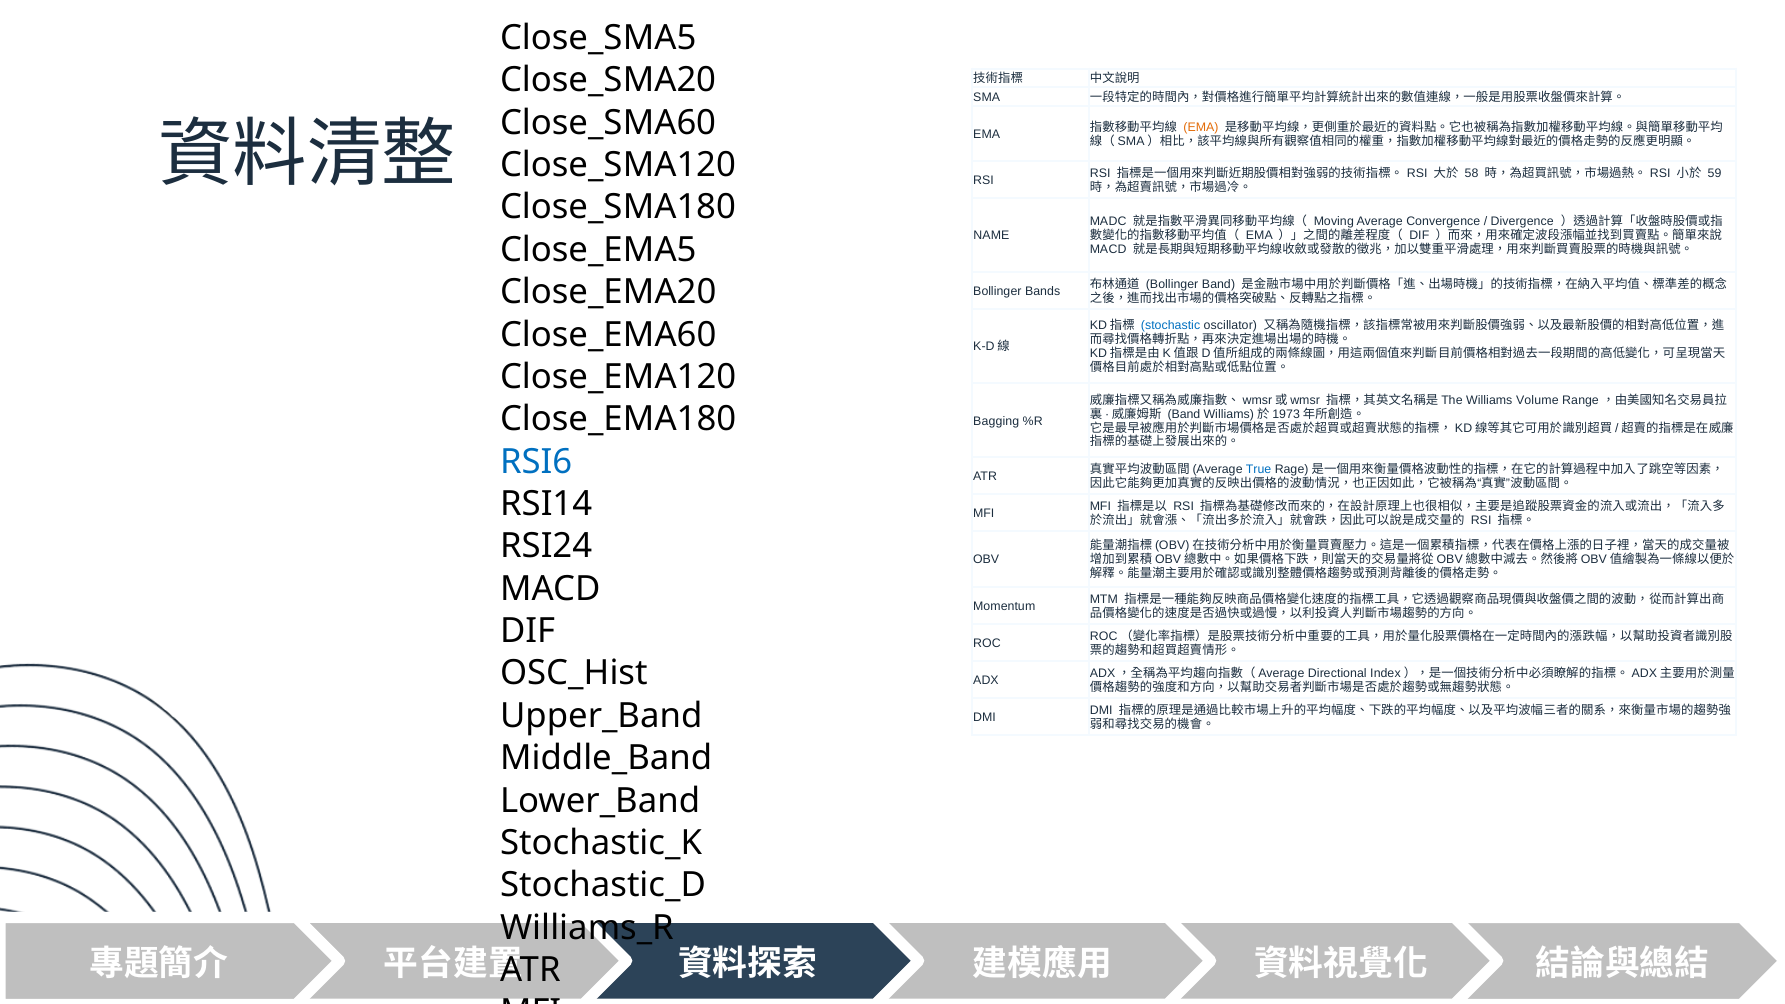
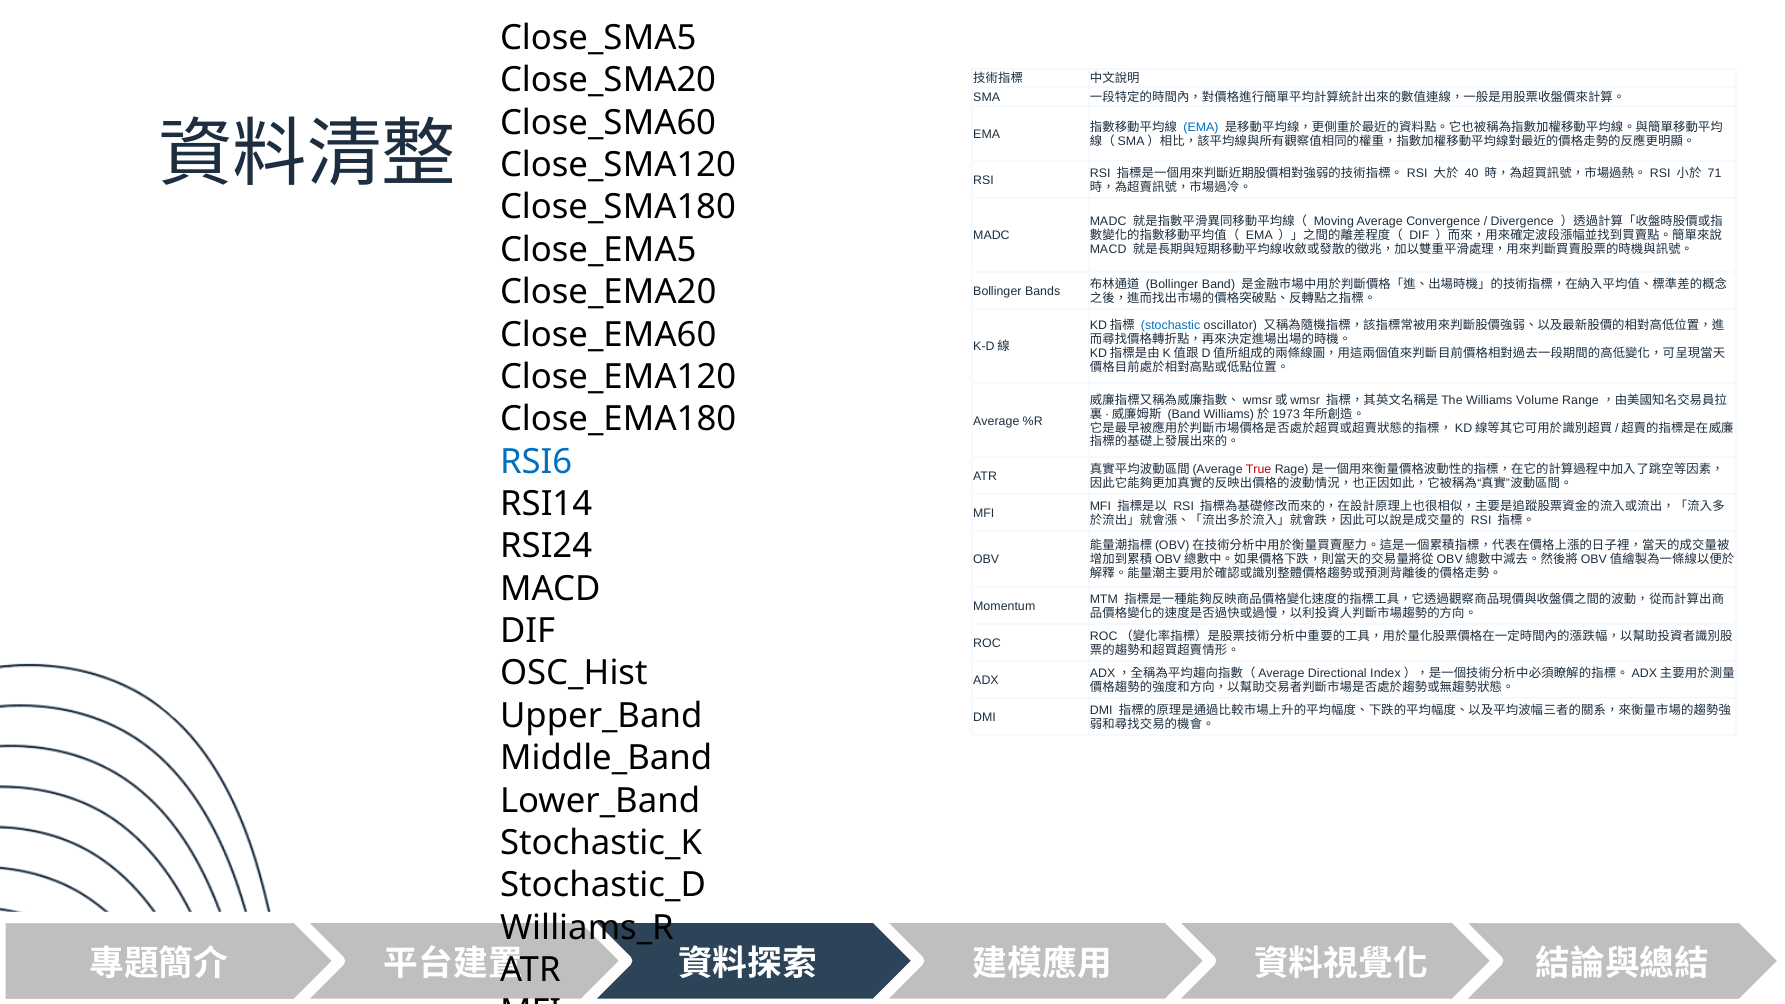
EMA at (1201, 127) colour: orange -> blue
58: 58 -> 40
59: 59 -> 71
NAME at (991, 236): NAME -> MADC
Bagging at (996, 421): Bagging -> Average
True colour: blue -> red
